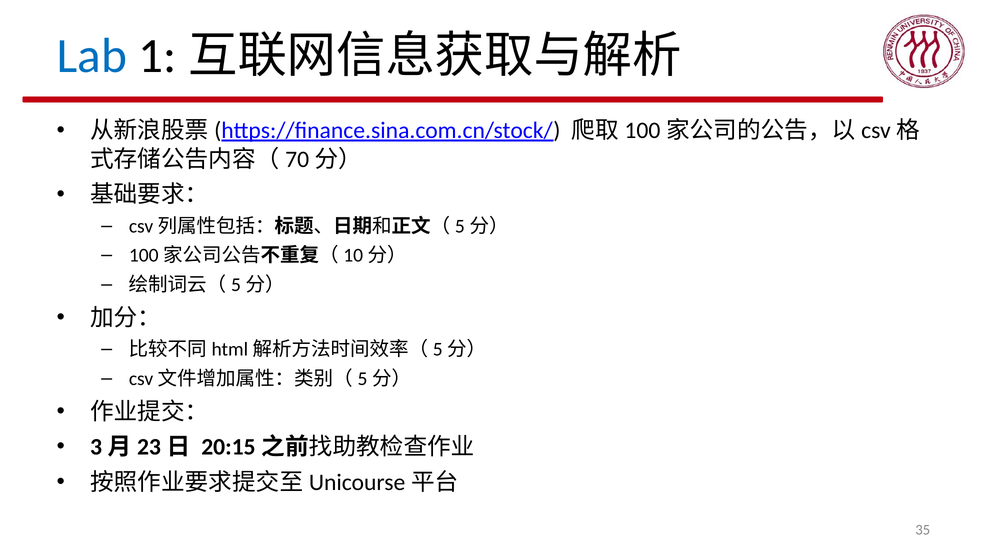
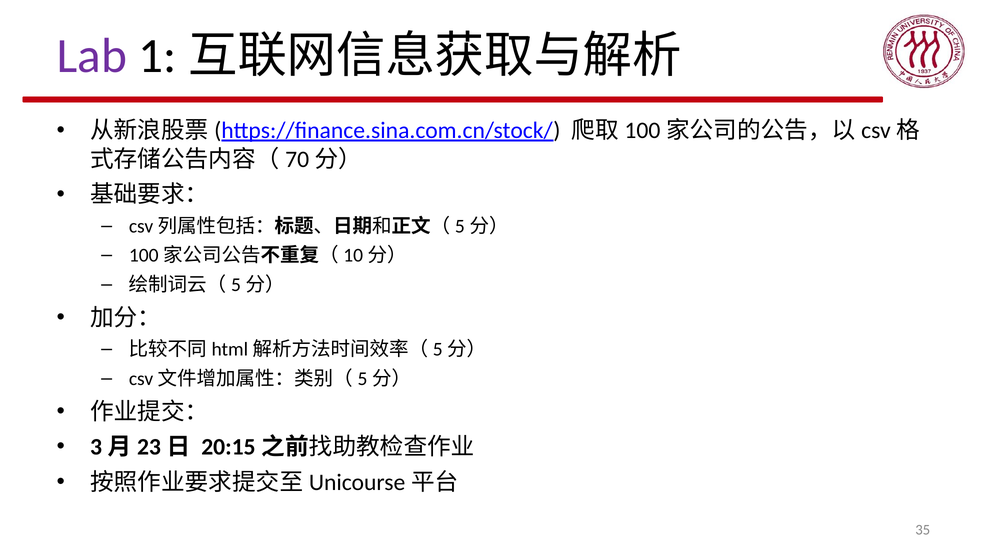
Lab colour: blue -> purple
